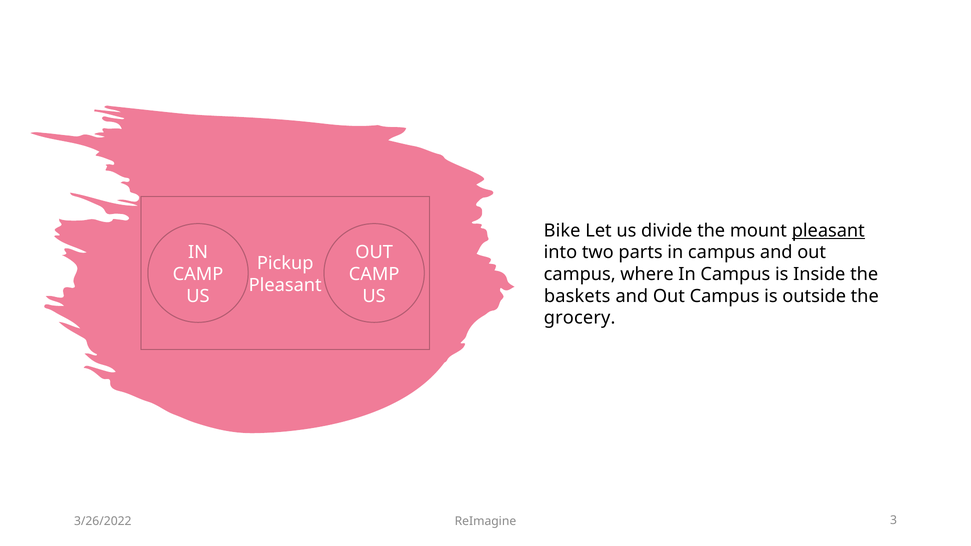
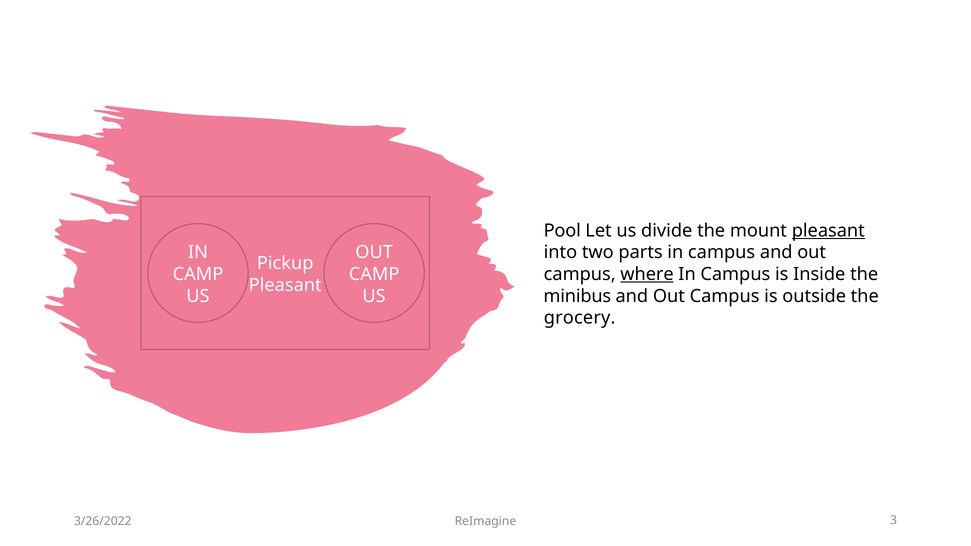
Bike: Bike -> Pool
where underline: none -> present
baskets: baskets -> minibus
